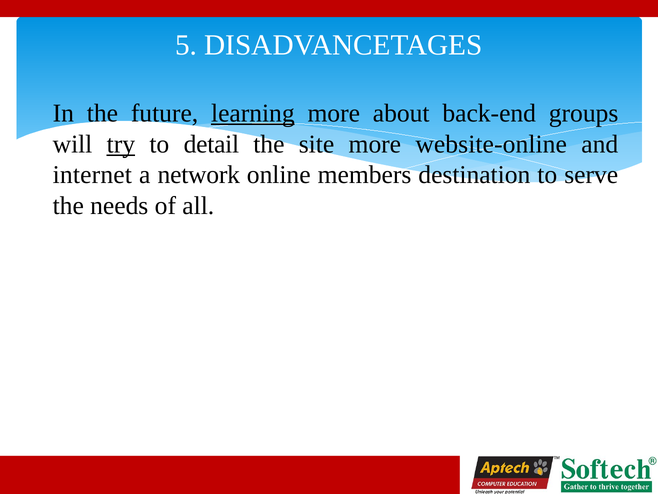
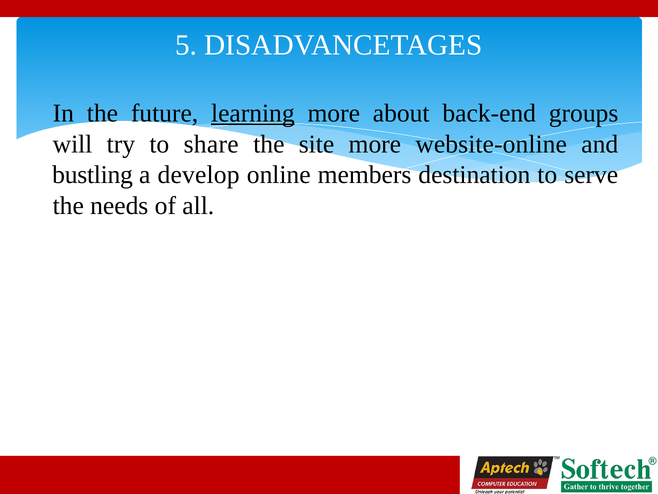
try underline: present -> none
detail: detail -> share
internet: internet -> bustling
network: network -> develop
